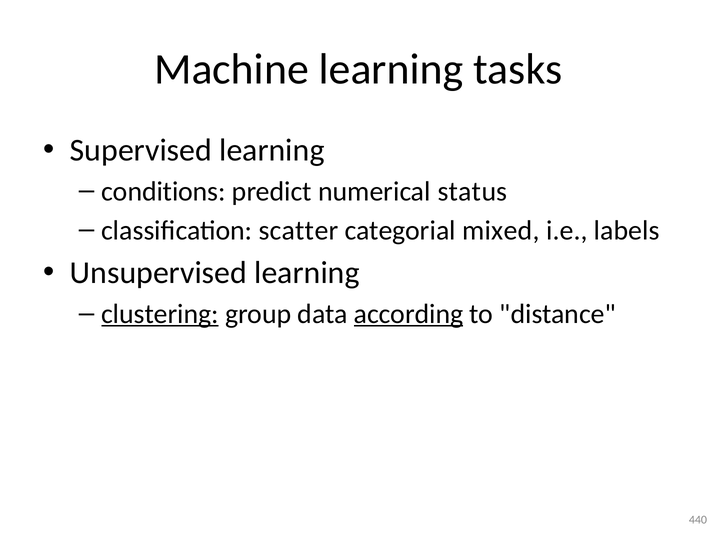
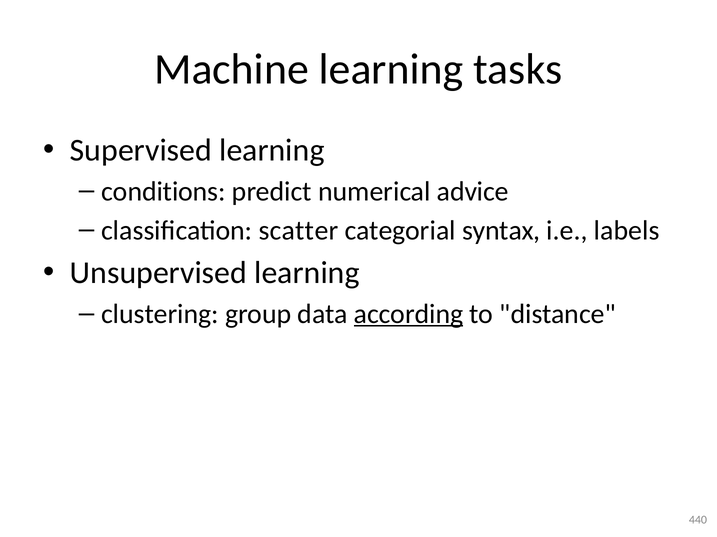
status: status -> advice
mixed: mixed -> syntax
clustering underline: present -> none
